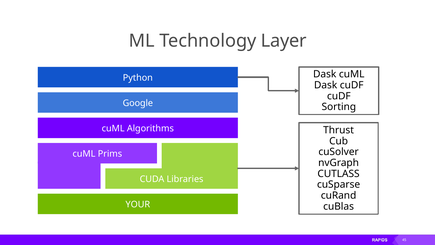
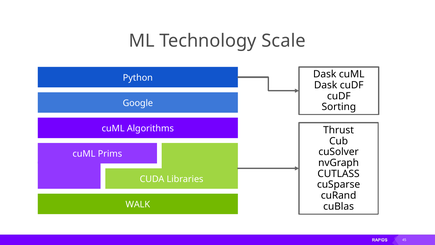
Layer: Layer -> Scale
YOUR: YOUR -> WALK
